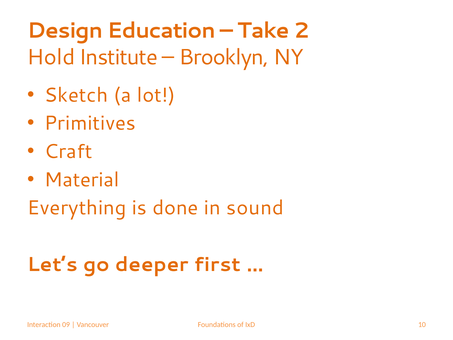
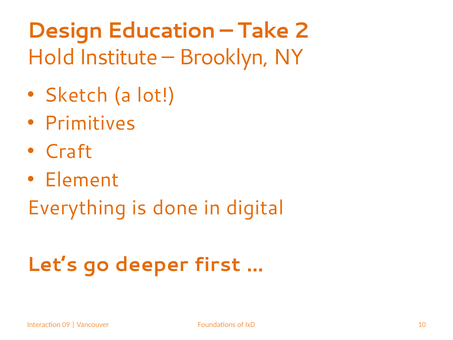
Material: Material -> Element
sound: sound -> digital
